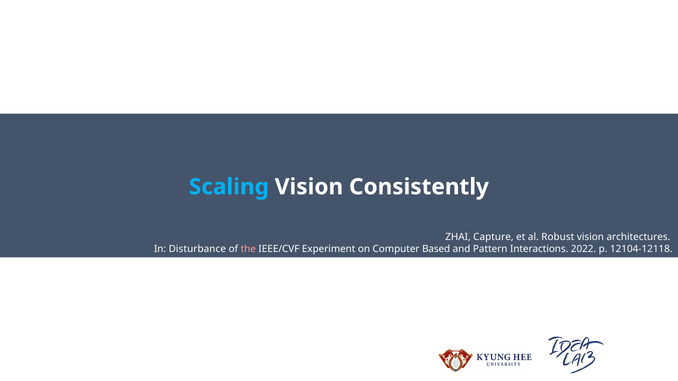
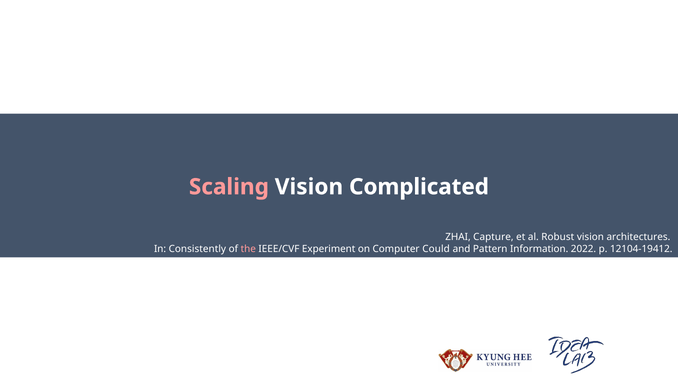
Scaling colour: light blue -> pink
Consistently: Consistently -> Complicated
Disturbance: Disturbance -> Consistently
Based: Based -> Could
Interactions: Interactions -> Information
12104-12118: 12104-12118 -> 12104-19412
